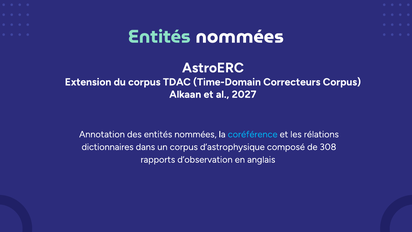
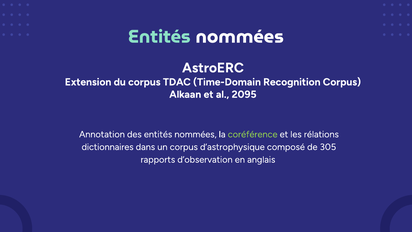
Correcteurs: Correcteurs -> Recognition
2027: 2027 -> 2095
coréférence colour: light blue -> light green
308: 308 -> 305
